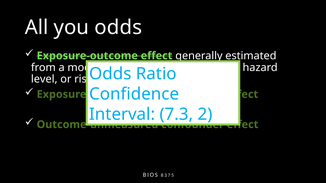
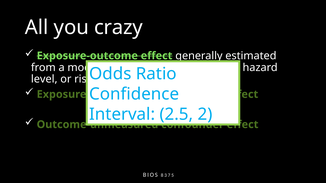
you odds: odds -> crazy
7.3: 7.3 -> 2.5
